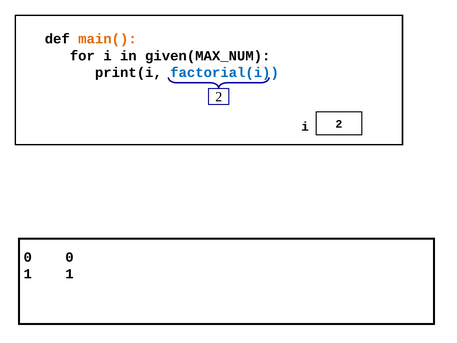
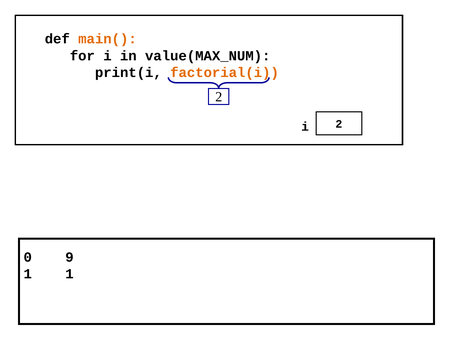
given(MAX_NUM: given(MAX_NUM -> value(MAX_NUM
factorial(i colour: blue -> orange
0 0: 0 -> 9
